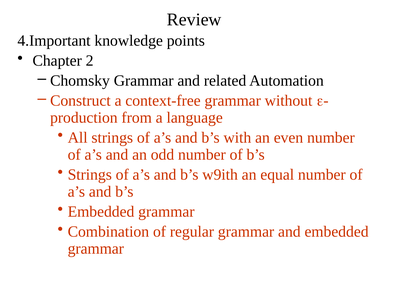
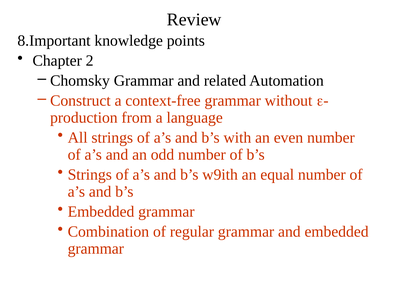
4.Important: 4.Important -> 8.Important
